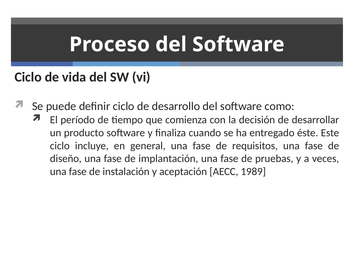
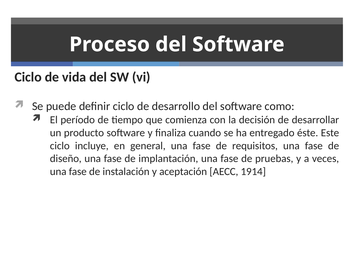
1989: 1989 -> 1914
